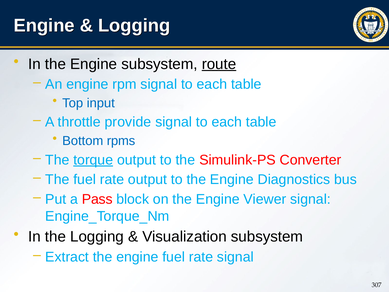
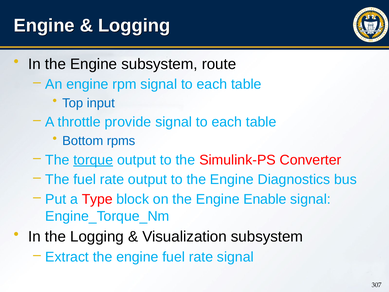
route underline: present -> none
Pass: Pass -> Type
Viewer: Viewer -> Enable
